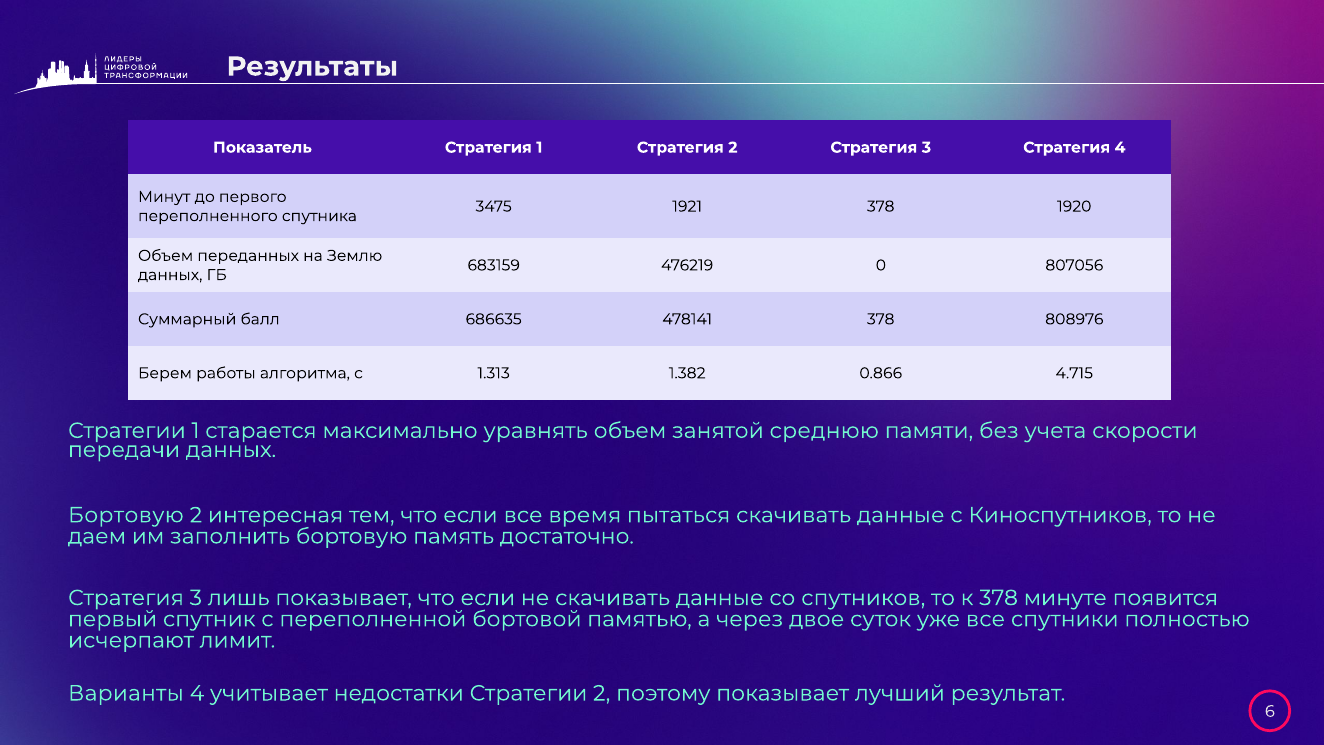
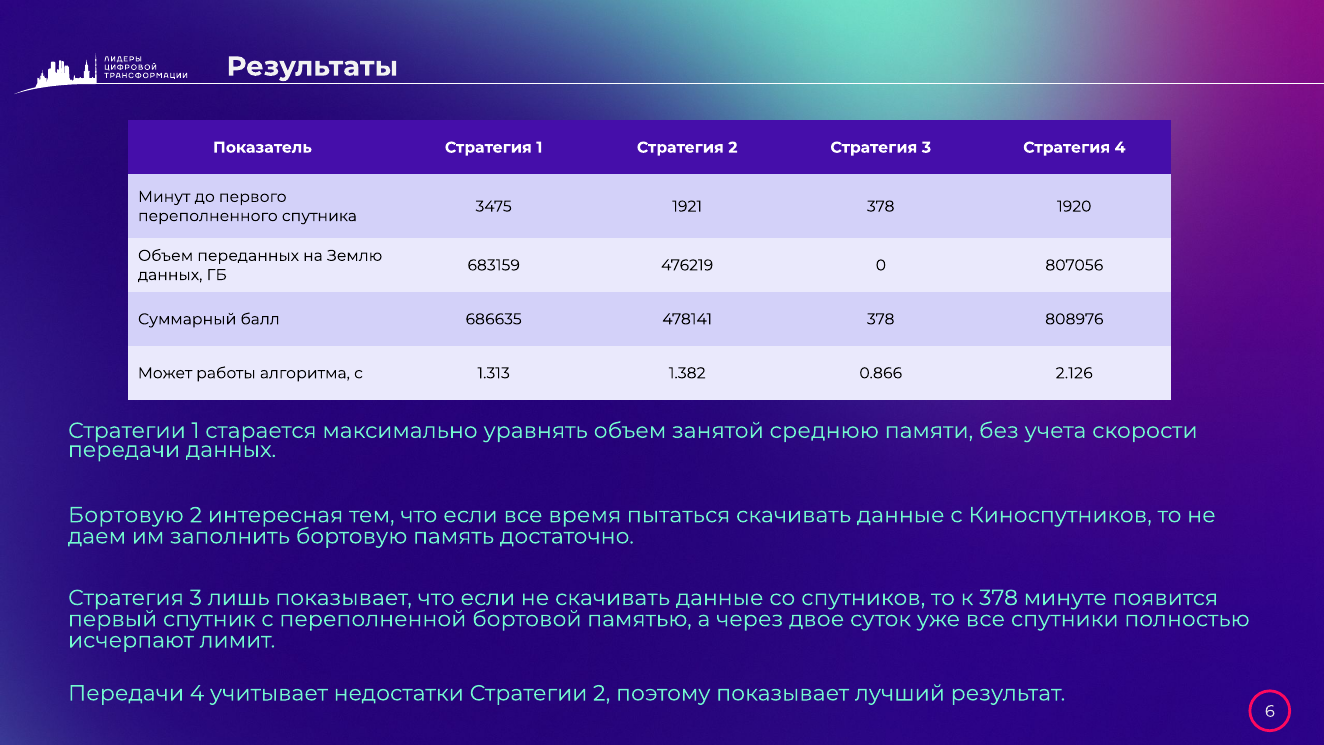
Берем: Берем -> Может
4.715: 4.715 -> 2.126
Варианты at (126, 693): Варианты -> Передачи
